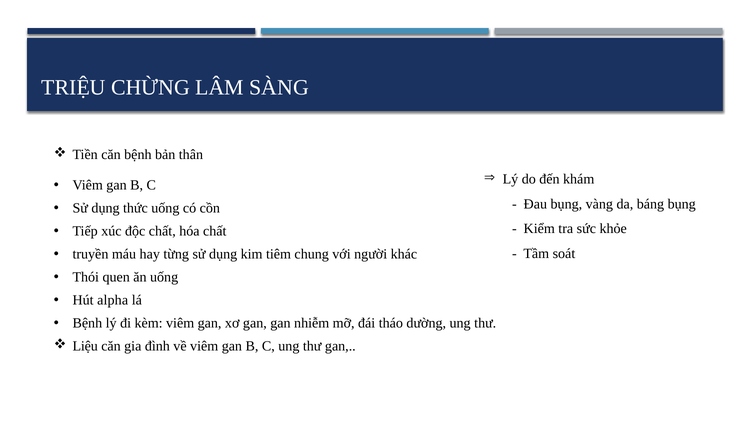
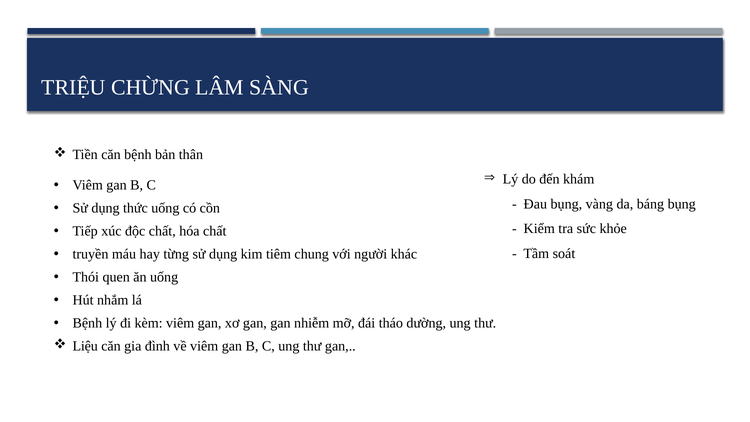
alpha: alpha -> nhắm
